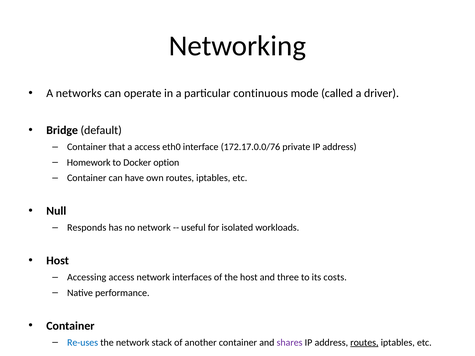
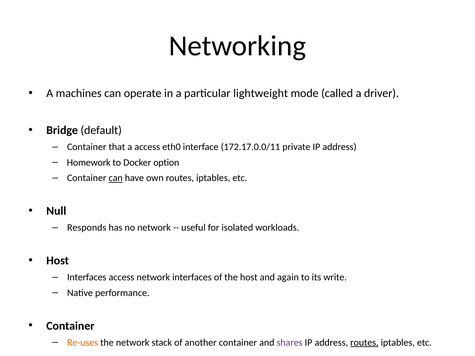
networks: networks -> machines
continuous: continuous -> lightweight
172.17.0.0/76: 172.17.0.0/76 -> 172.17.0.0/11
can at (116, 178) underline: none -> present
Accessing at (87, 277): Accessing -> Interfaces
three: three -> again
costs: costs -> write
Re-uses colour: blue -> orange
